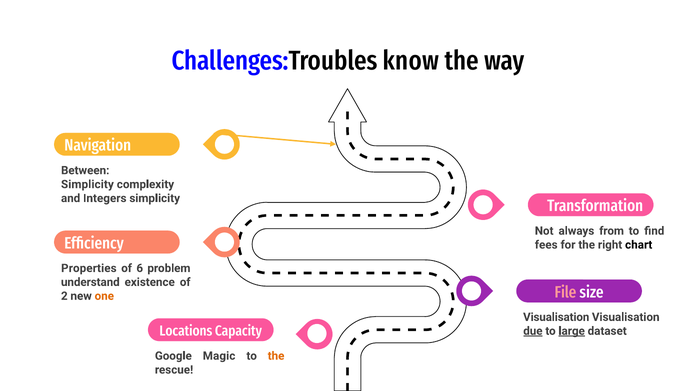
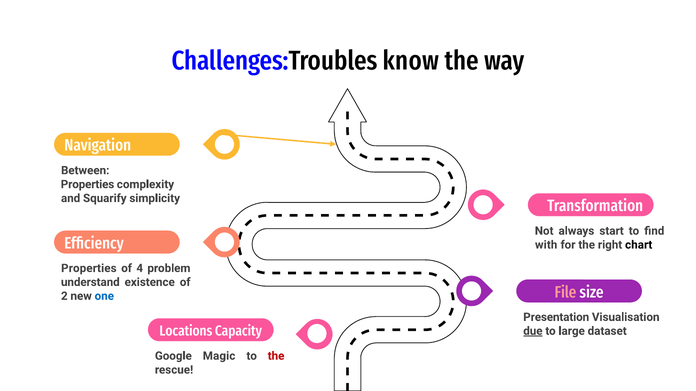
Simplicity at (87, 185): Simplicity -> Properties
Integers: Integers -> Squarify
from: from -> start
fees: fees -> with
6: 6 -> 4
one colour: orange -> blue
Visualisation at (556, 317): Visualisation -> Presentation
large underline: present -> none
the at (276, 356) colour: orange -> red
